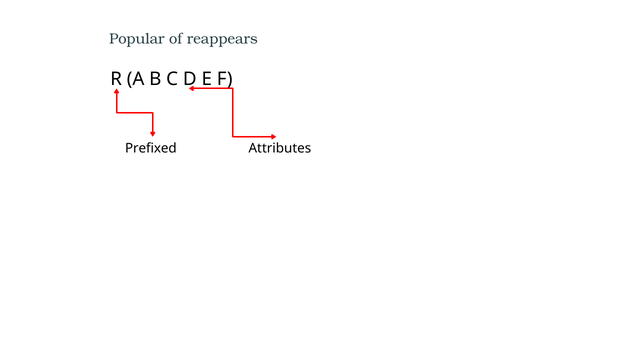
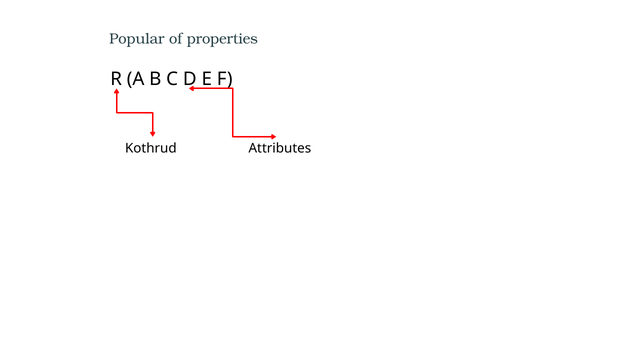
reappears: reappears -> properties
Prefixed: Prefixed -> Kothrud
